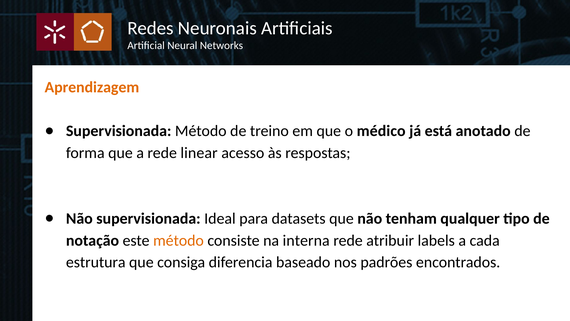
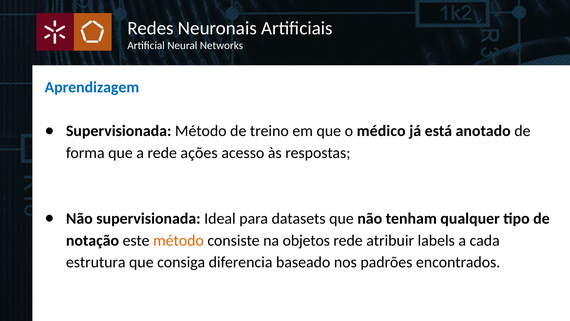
Aprendizagem colour: orange -> blue
linear: linear -> ações
interna: interna -> objetos
